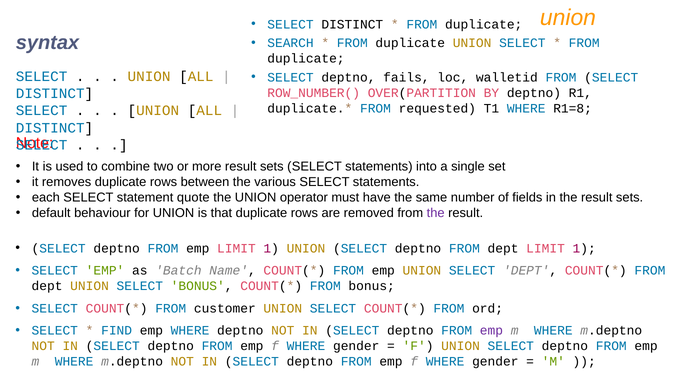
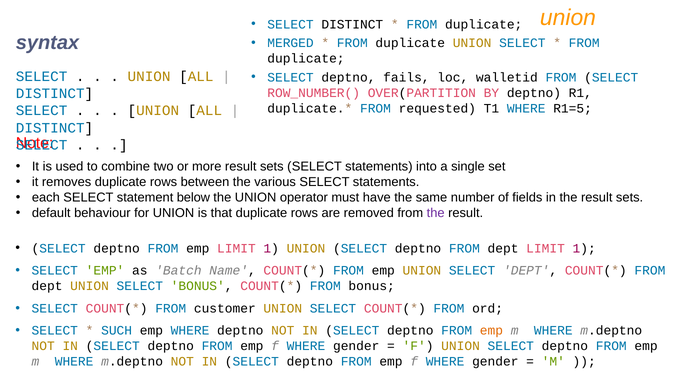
SEARCH: SEARCH -> MERGED
R1=8: R1=8 -> R1=5
quote: quote -> below
FIND: FIND -> SUCH
emp at (491, 331) colour: purple -> orange
